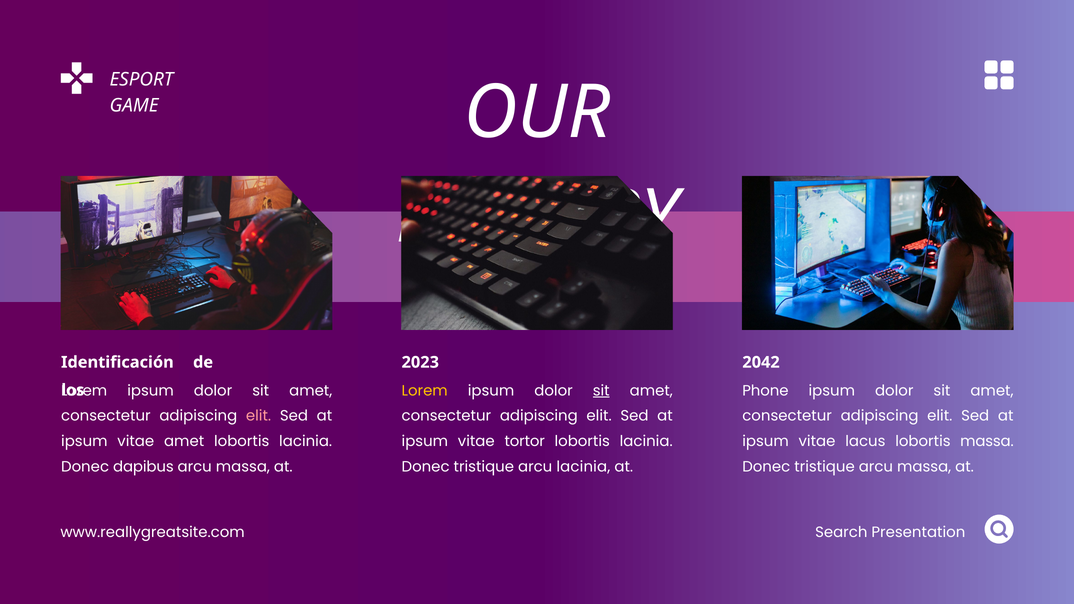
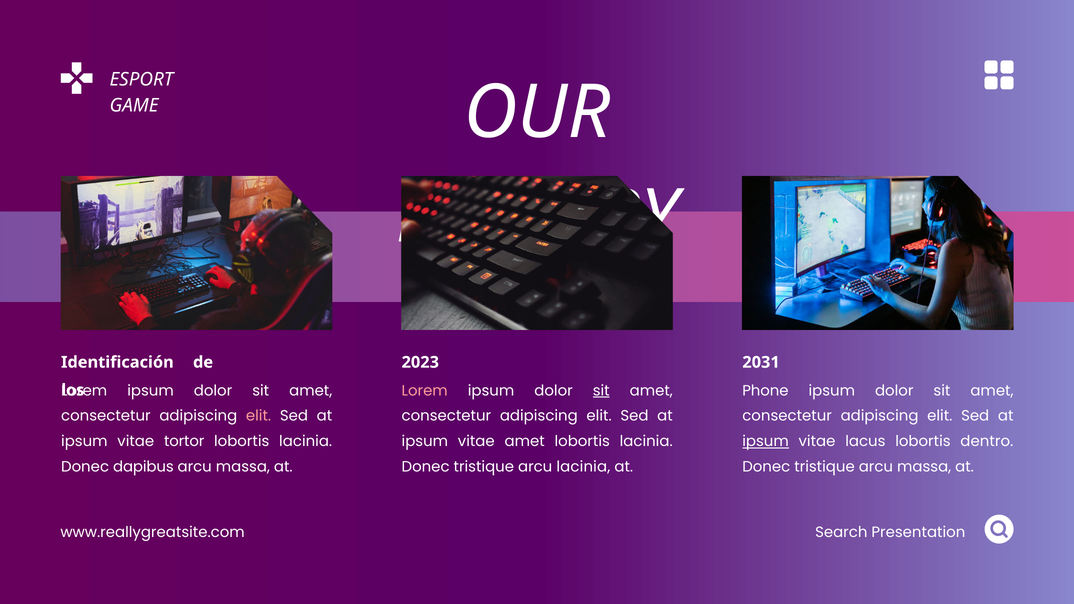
2042: 2042 -> 2031
Lorem at (425, 391) colour: yellow -> pink
vitae amet: amet -> tortor
vitae tortor: tortor -> amet
ipsum at (766, 441) underline: none -> present
lobortis massa: massa -> dentro
